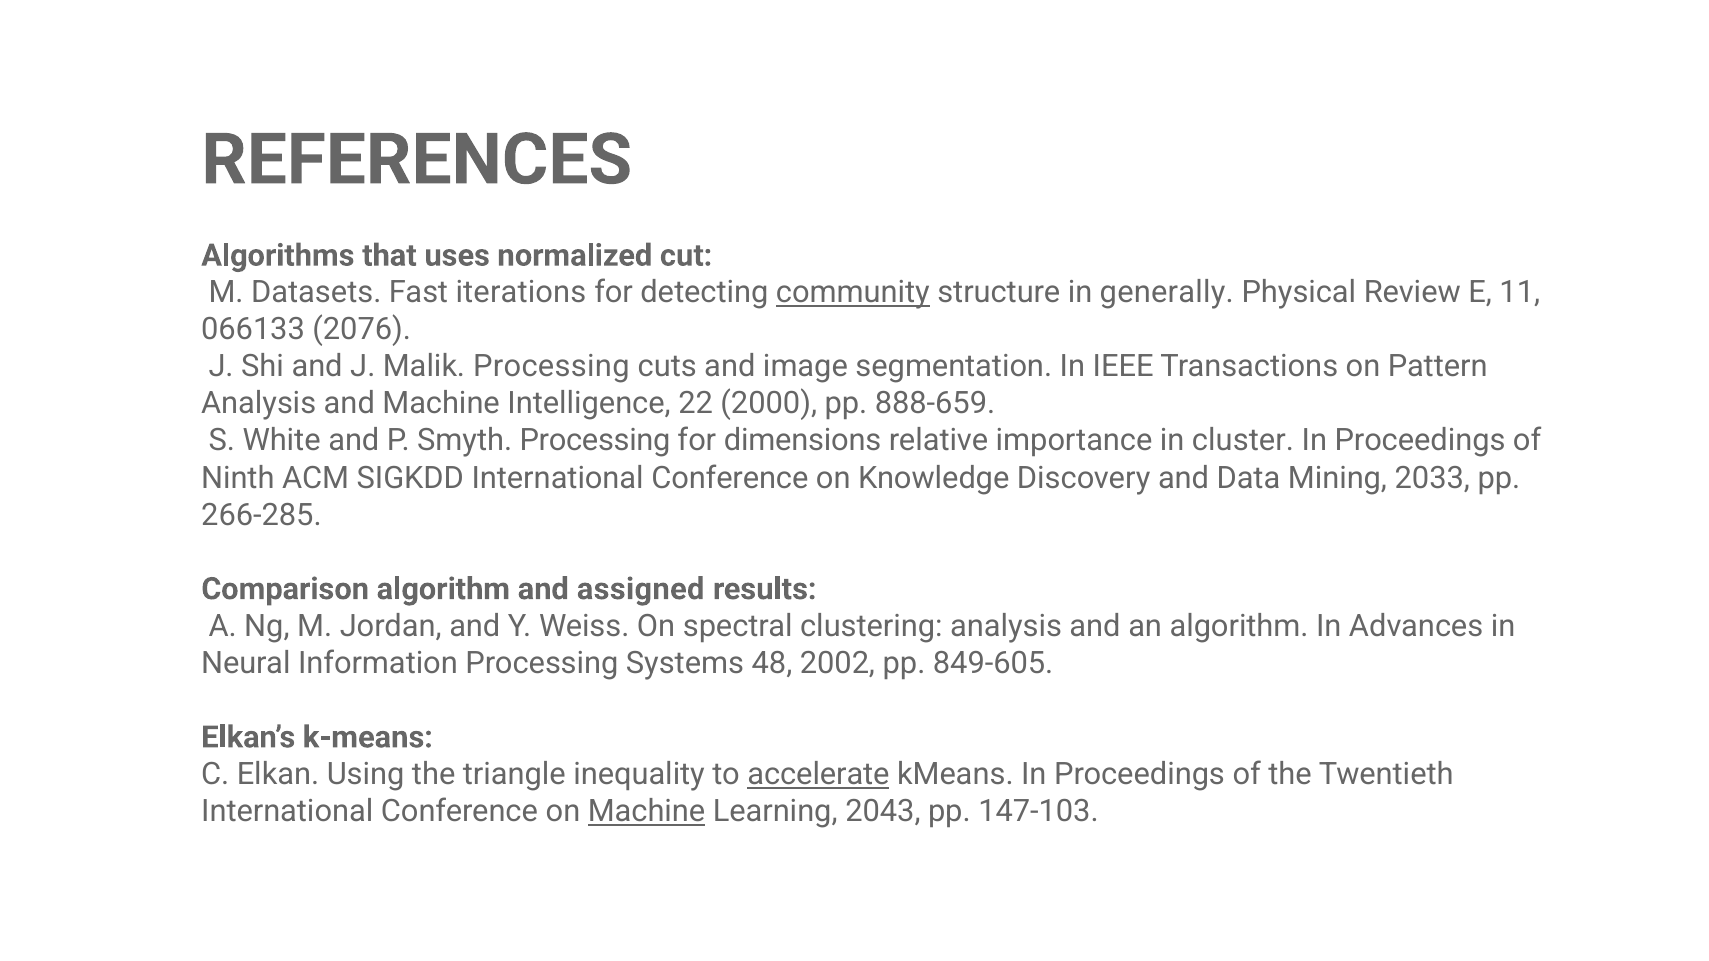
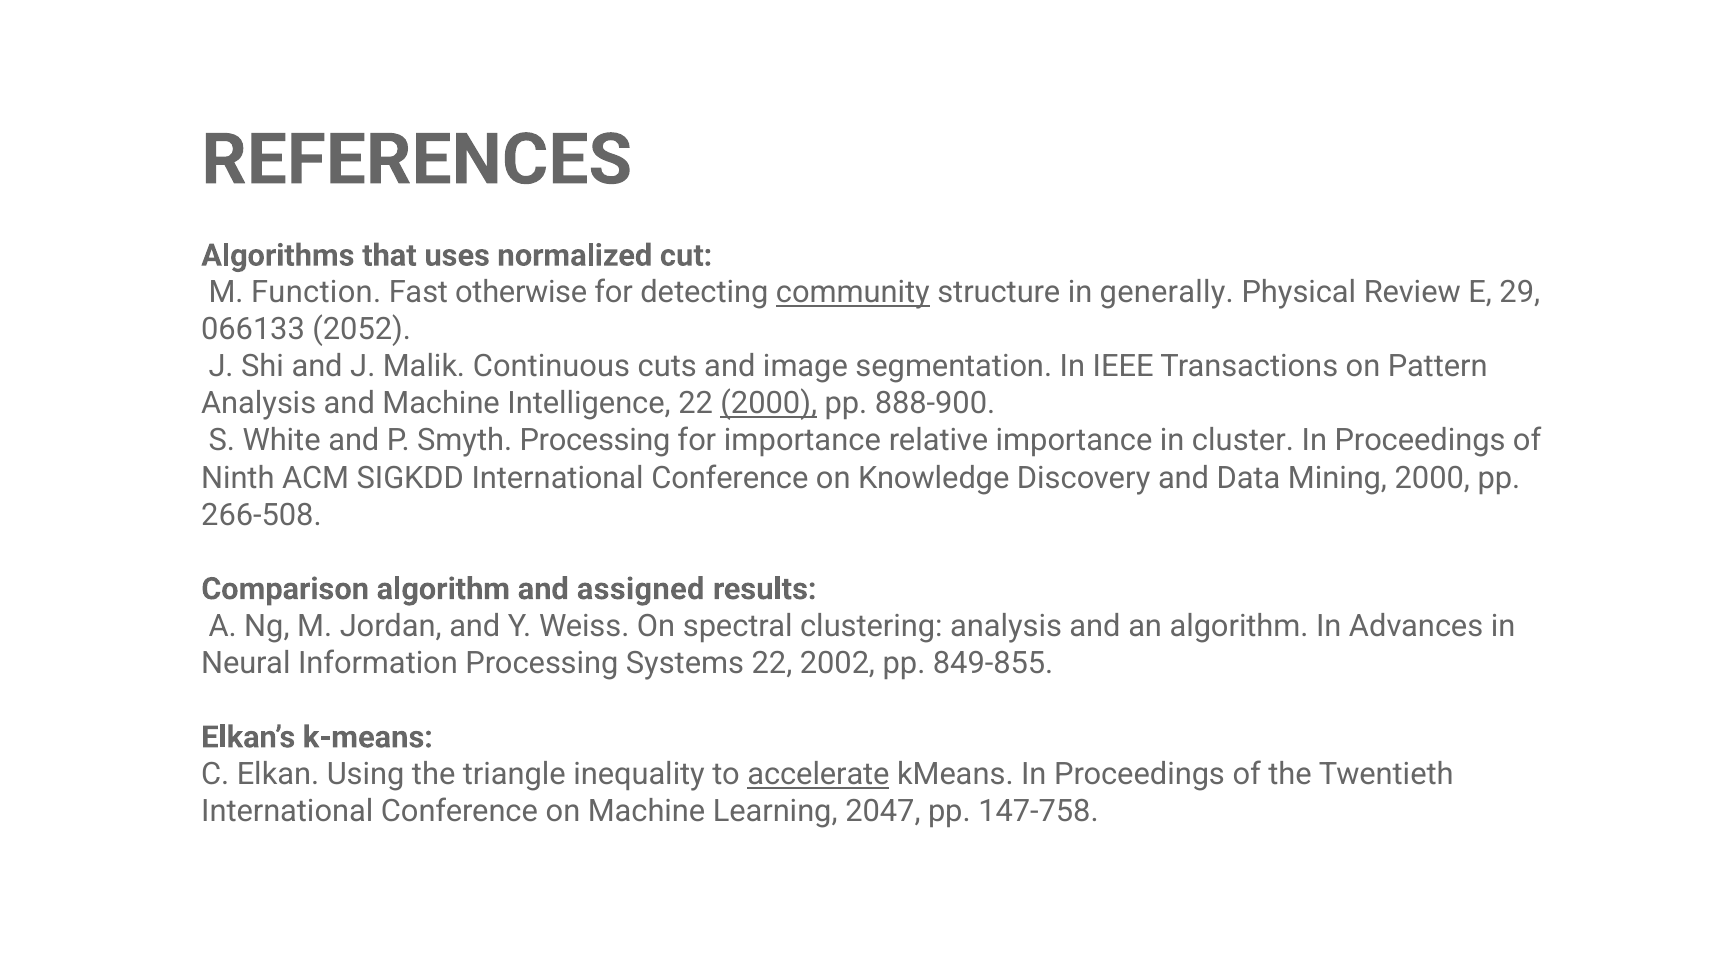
Datasets: Datasets -> Function
iterations: iterations -> otherwise
11: 11 -> 29
2076: 2076 -> 2052
Malik Processing: Processing -> Continuous
2000 at (769, 404) underline: none -> present
888-659: 888-659 -> 888-900
for dimensions: dimensions -> importance
Mining 2033: 2033 -> 2000
266-285: 266-285 -> 266-508
Systems 48: 48 -> 22
849-605: 849-605 -> 849-855
Machine at (647, 812) underline: present -> none
2043: 2043 -> 2047
147-103: 147-103 -> 147-758
